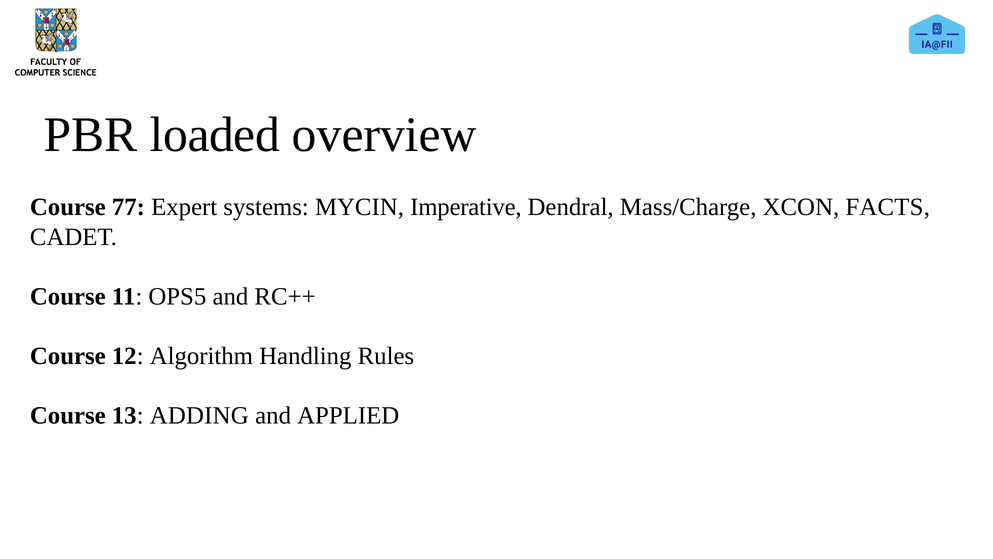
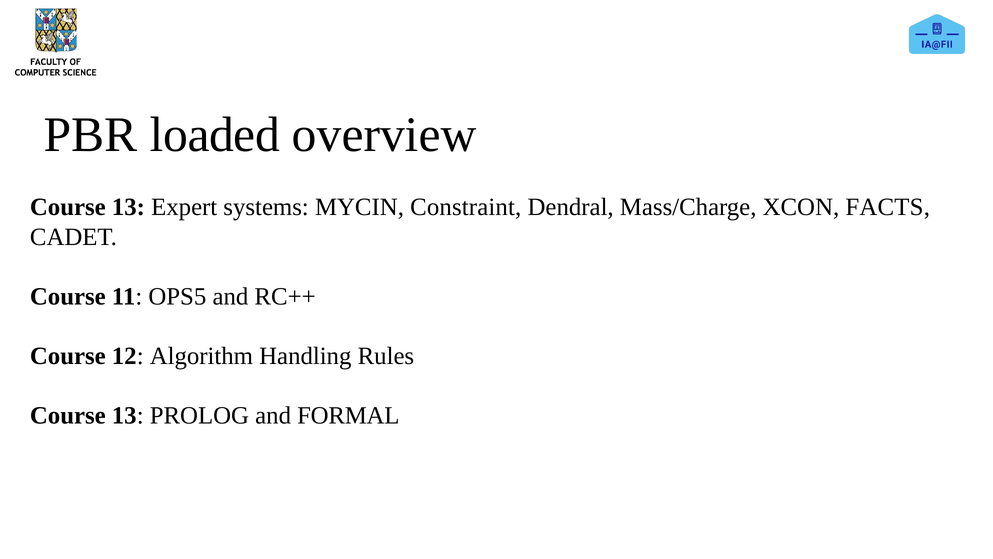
77 at (128, 207): 77 -> 13
Imperative: Imperative -> Constraint
ADDING: ADDING -> PROLOG
APPLIED: APPLIED -> FORMAL
